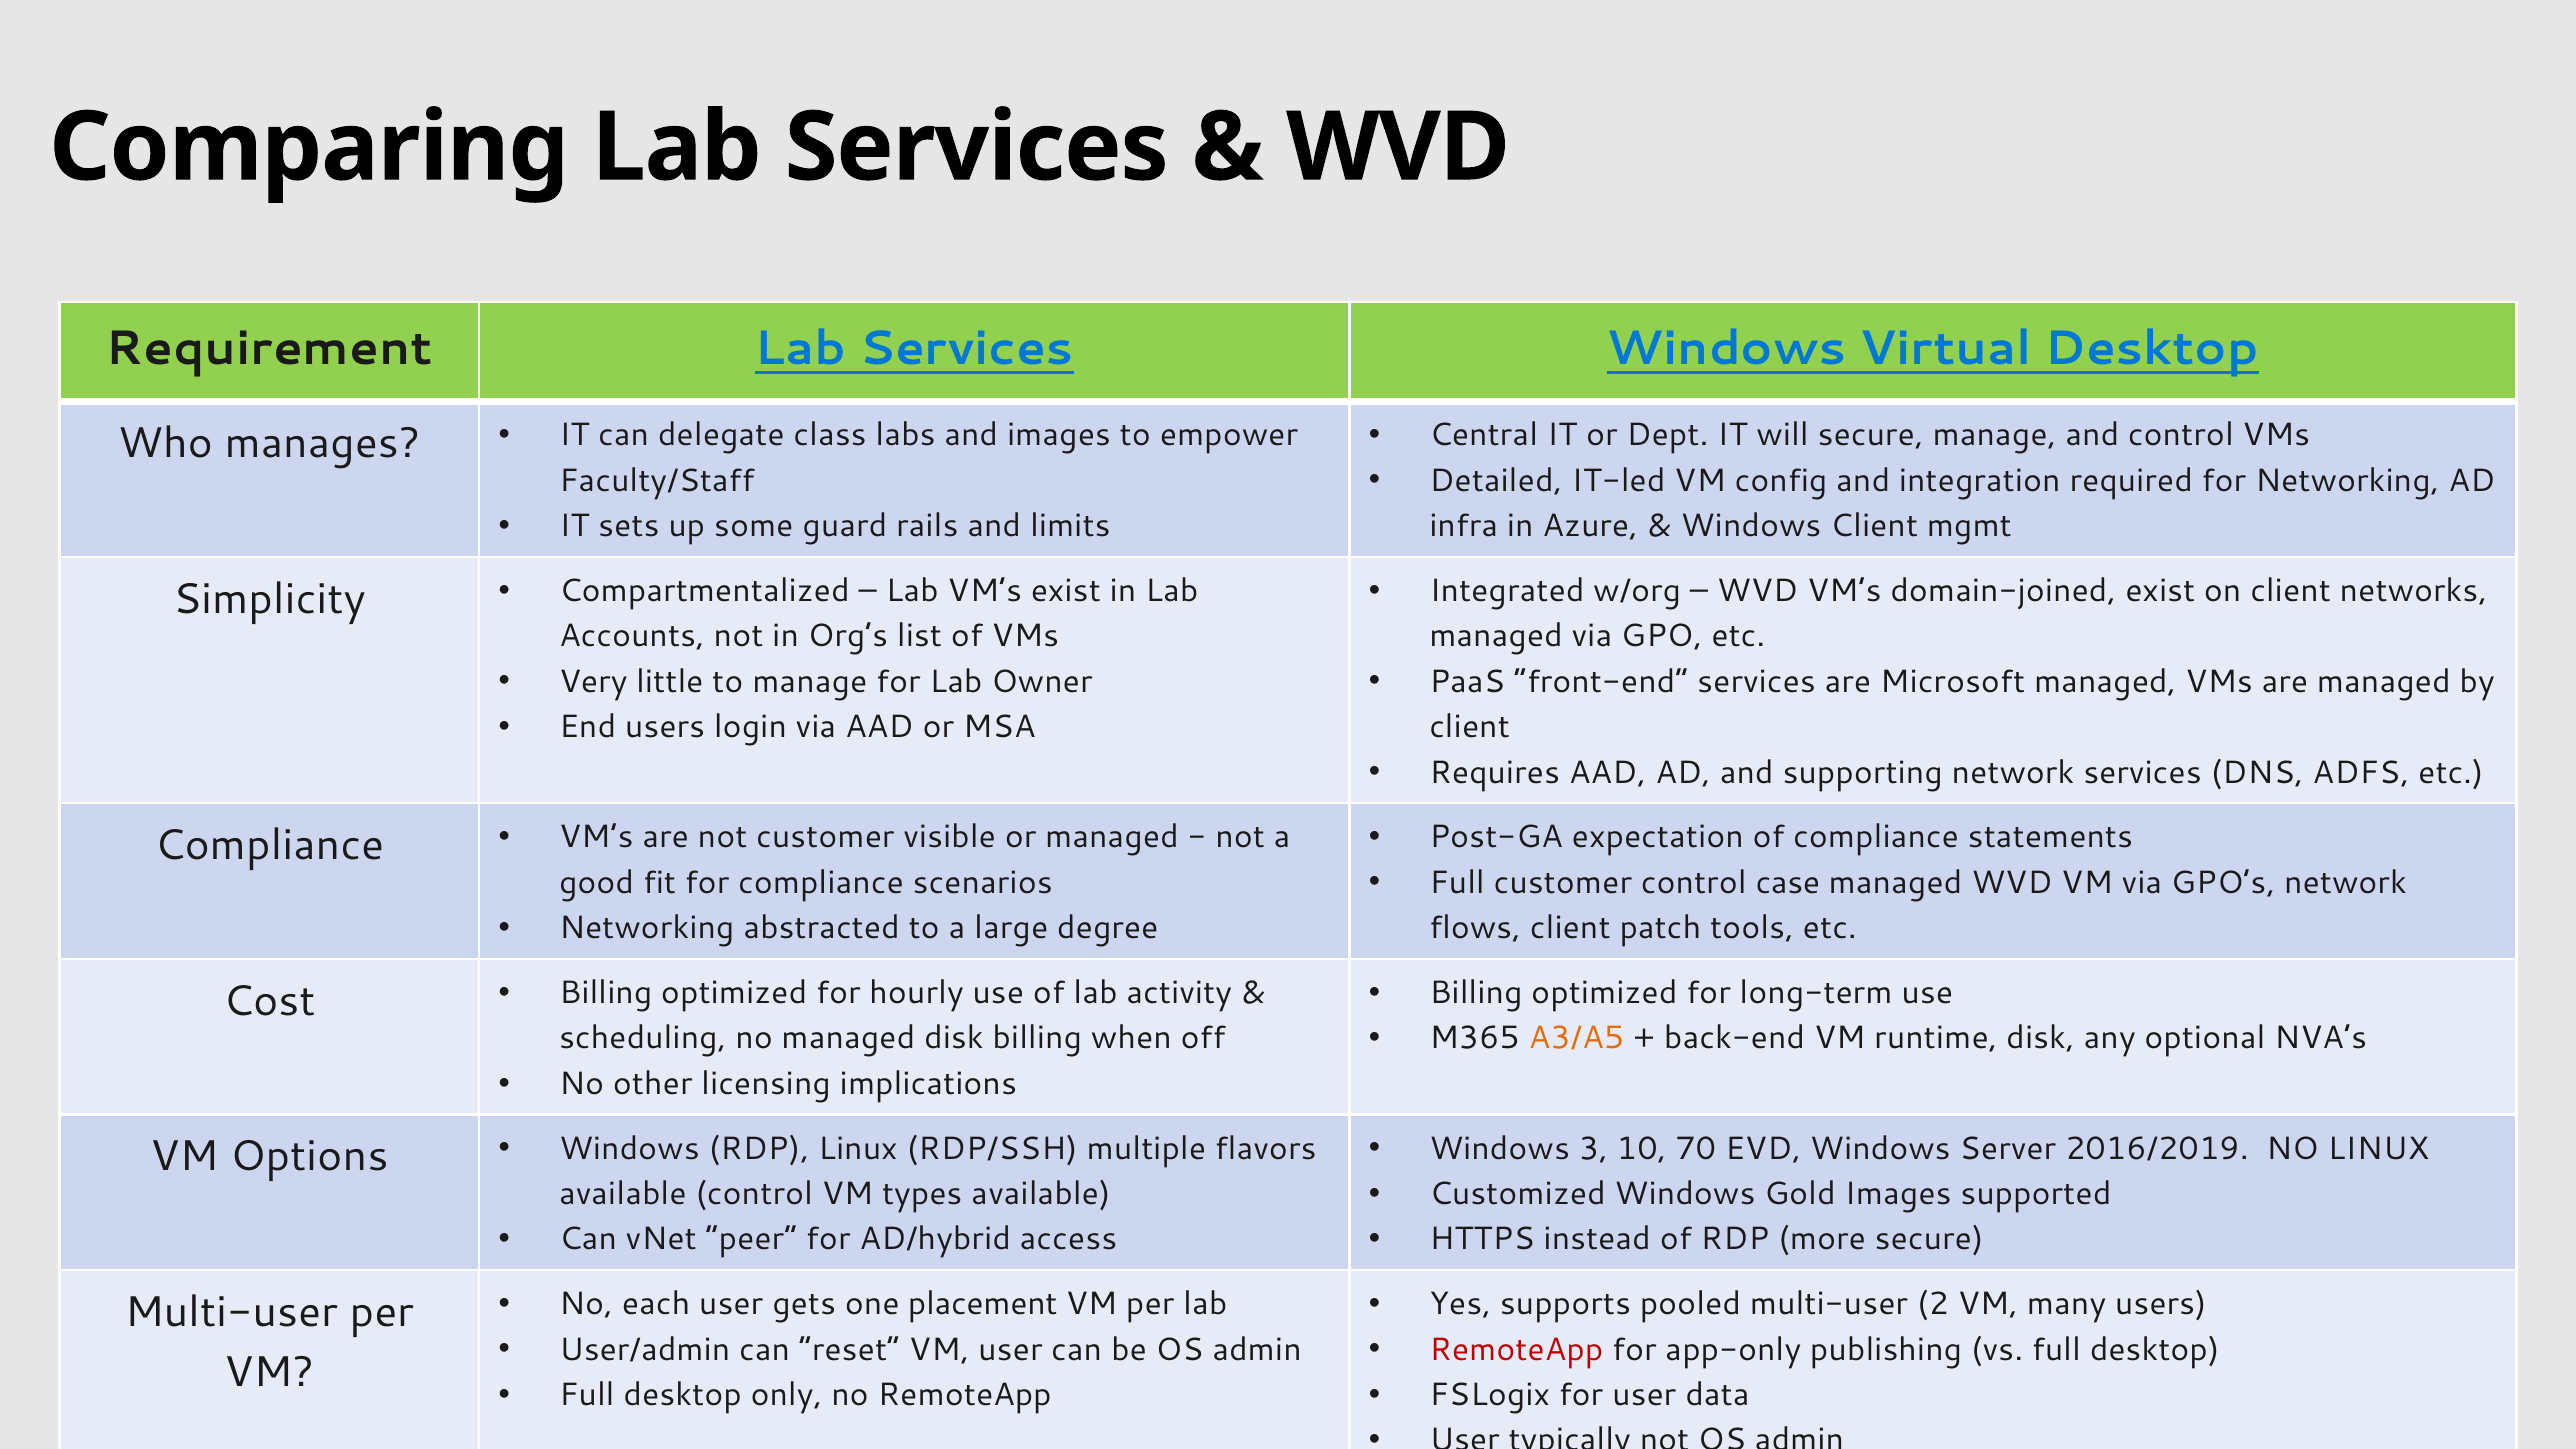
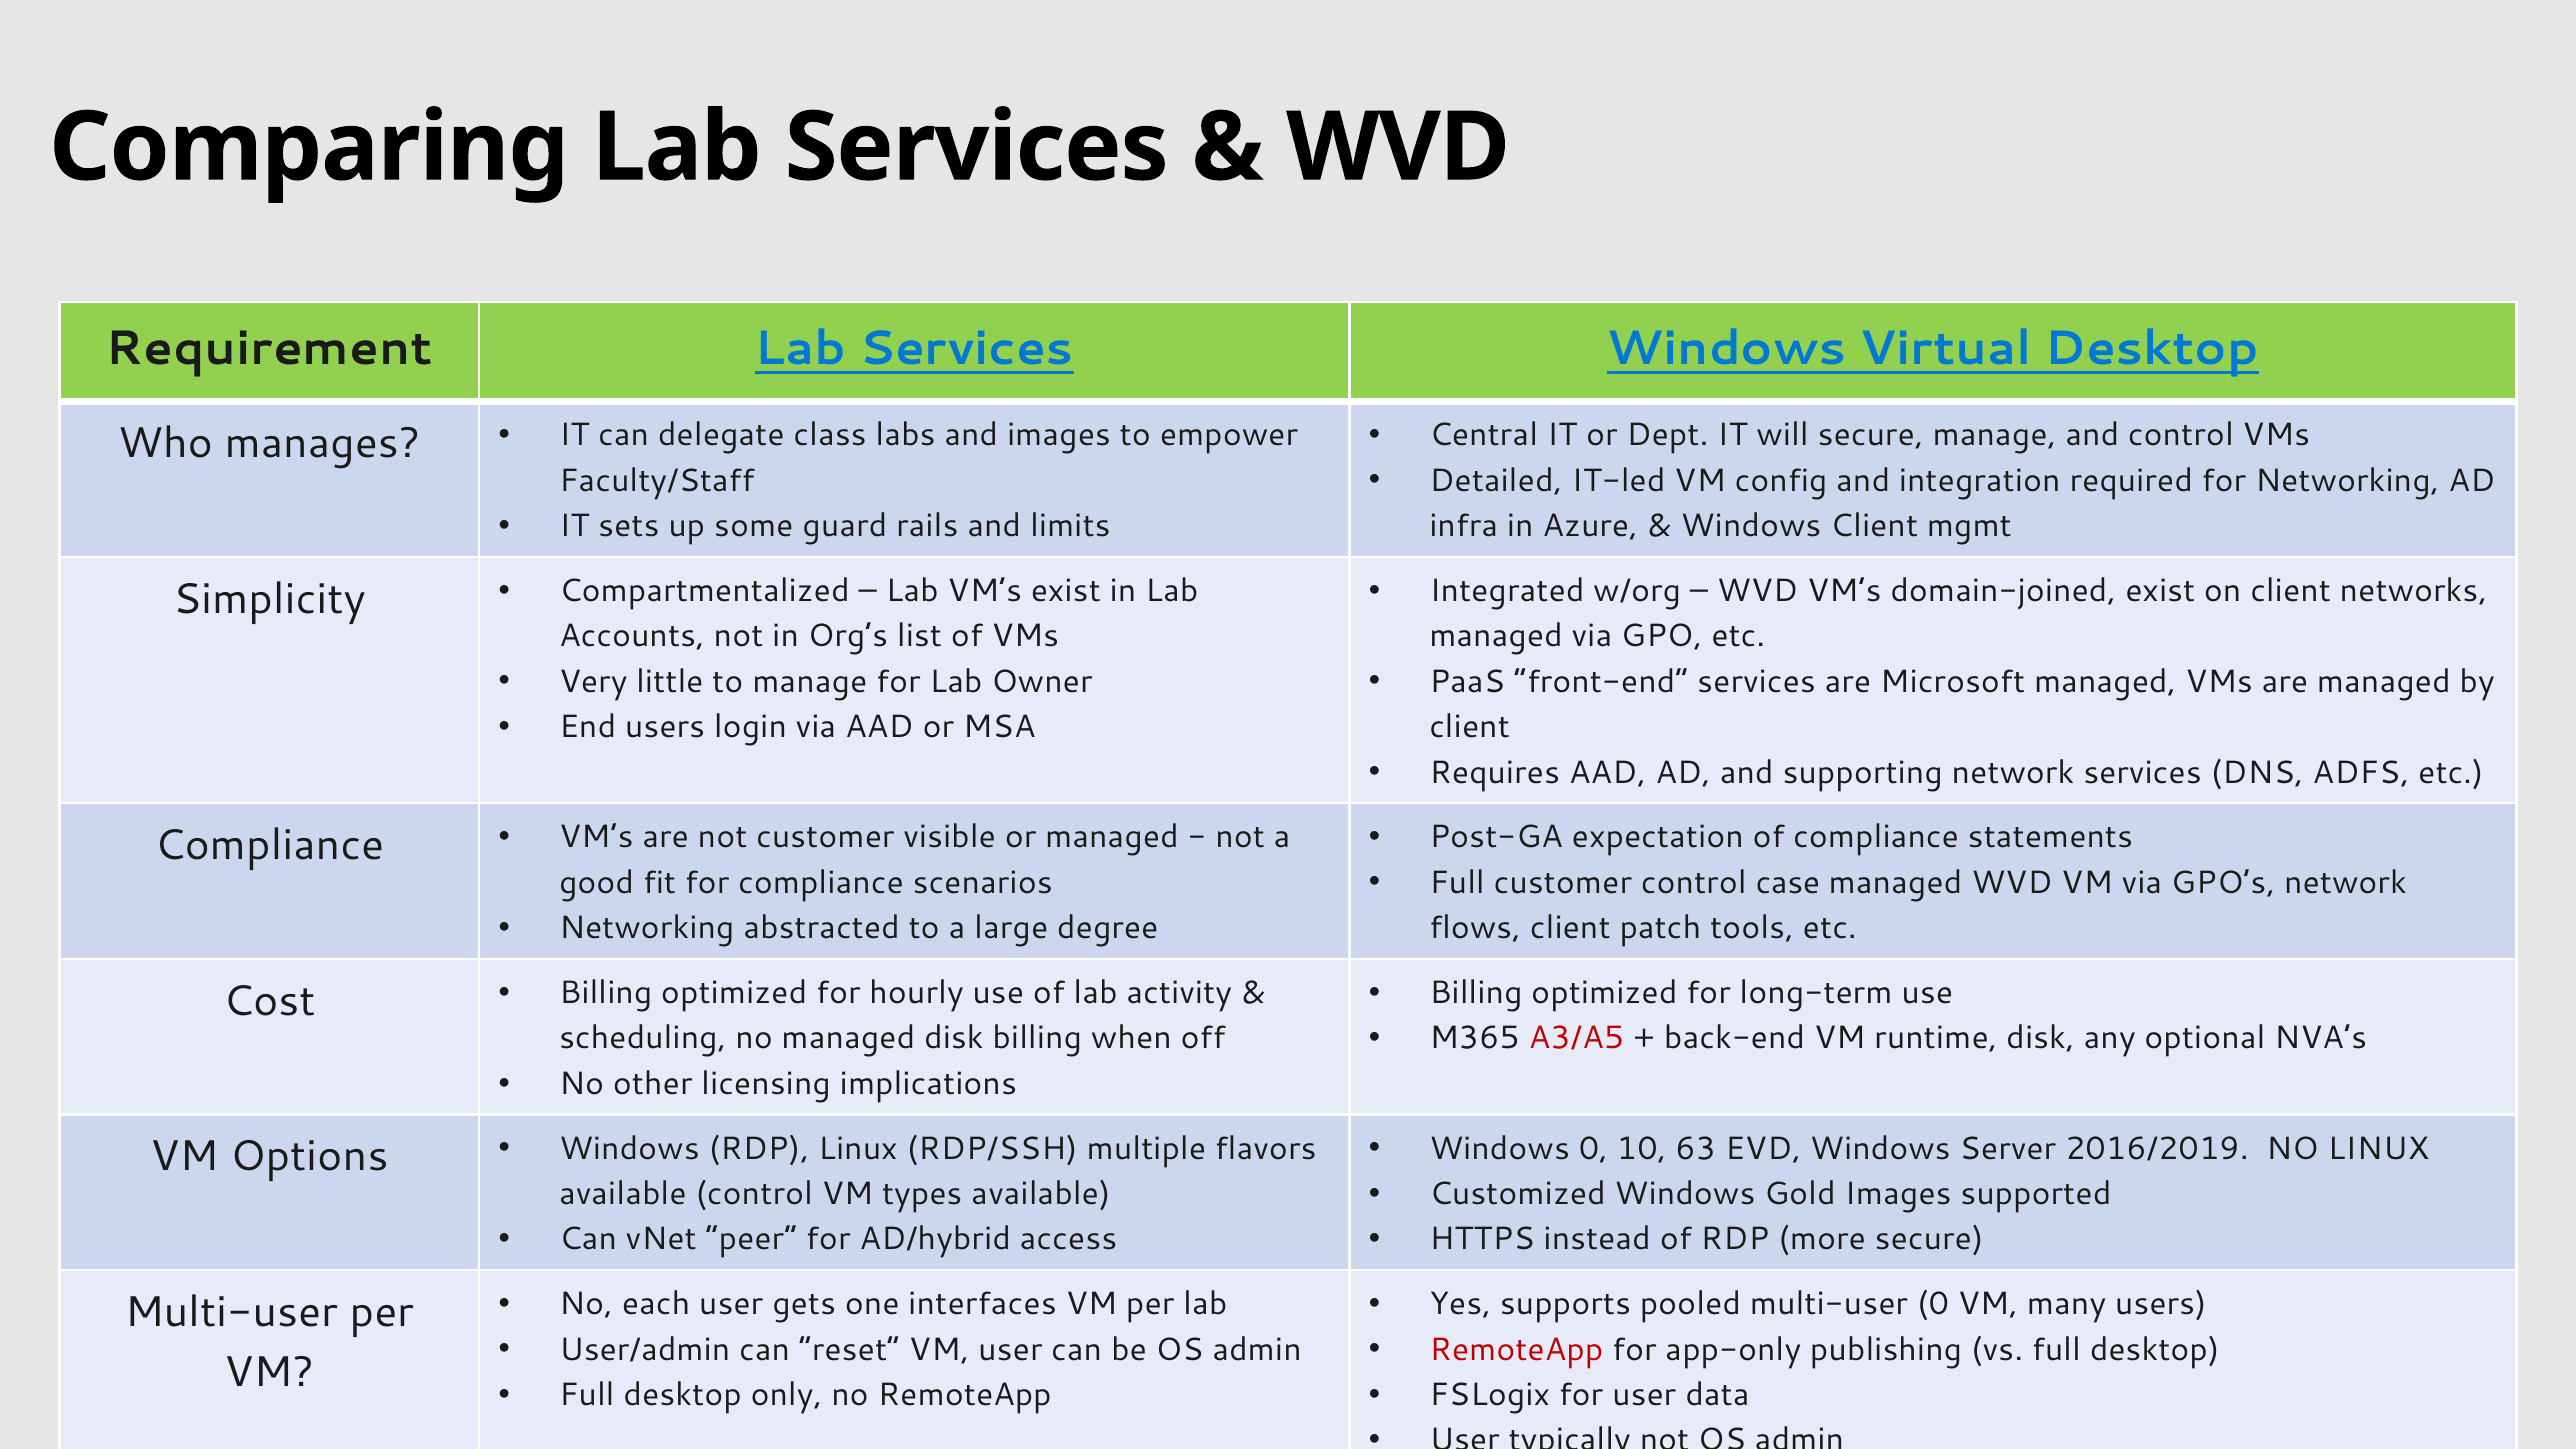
A3/A5 colour: orange -> red
Windows 3: 3 -> 0
70: 70 -> 63
placement: placement -> interfaces
multi-user 2: 2 -> 0
